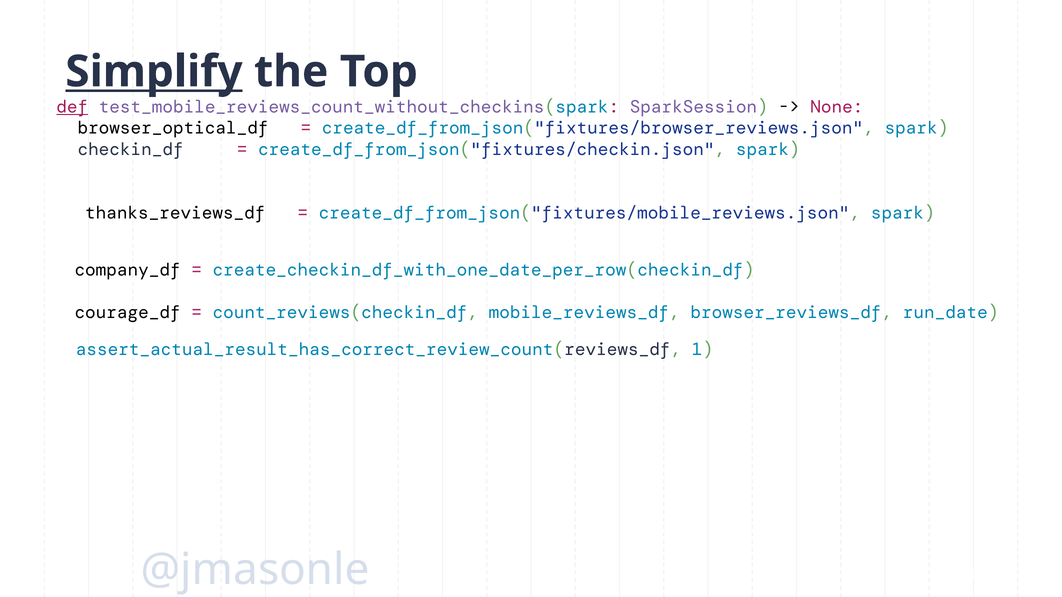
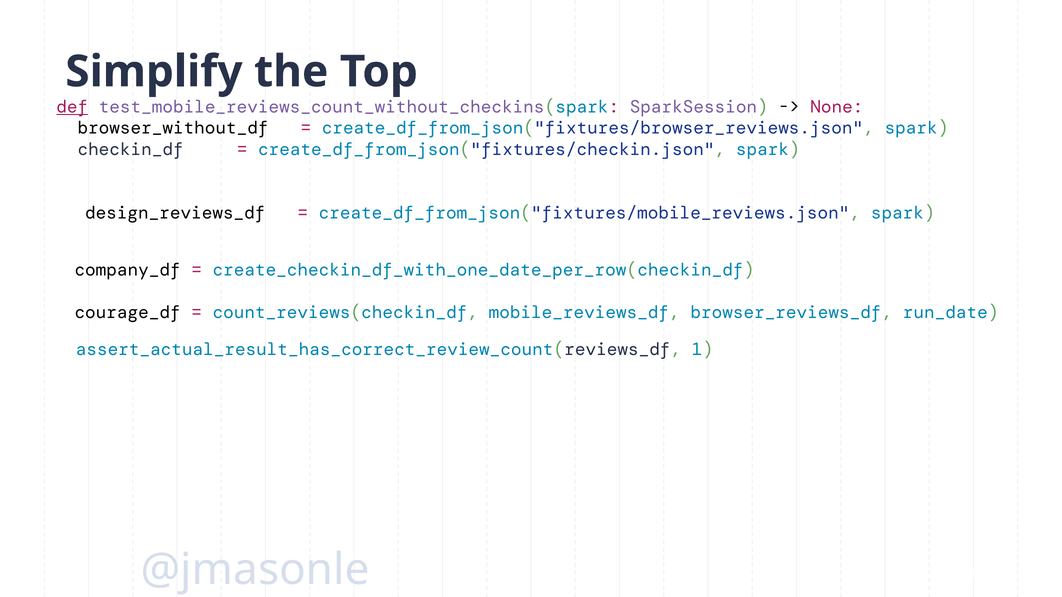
Simplify underline: present -> none
browser_optical_df: browser_optical_df -> browser_without_df
thanks_reviews_df: thanks_reviews_df -> design_reviews_df
